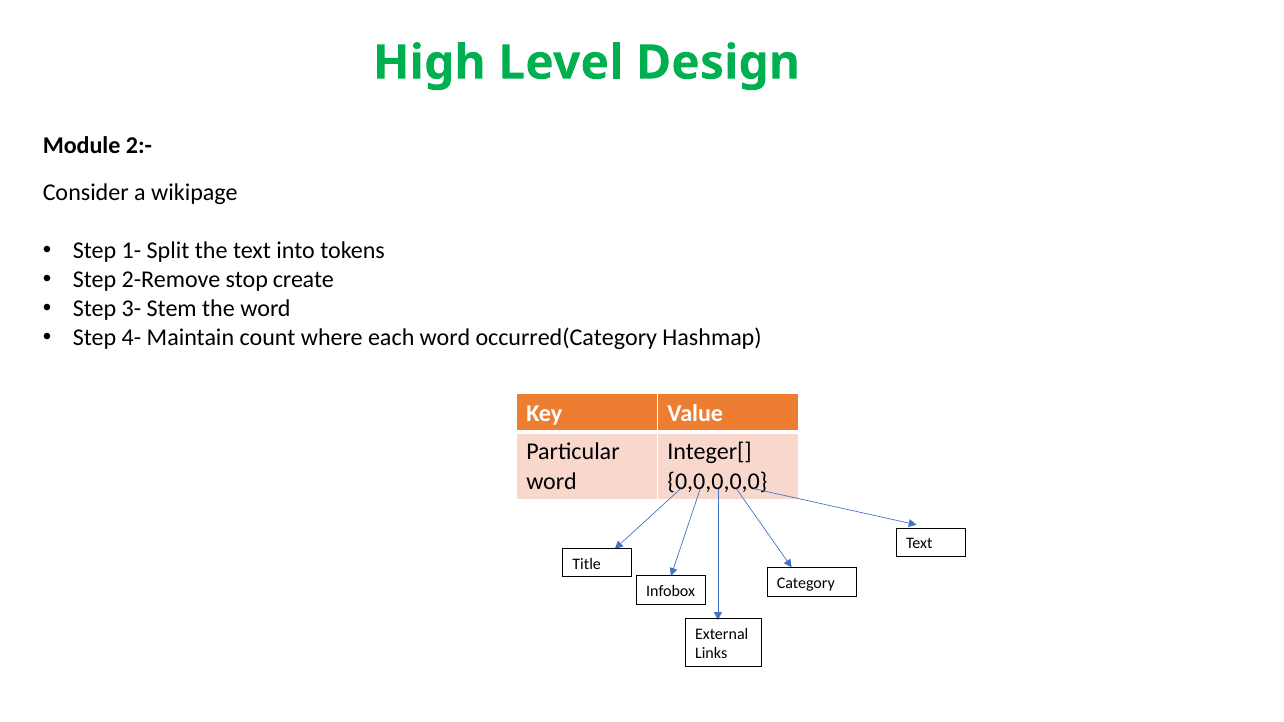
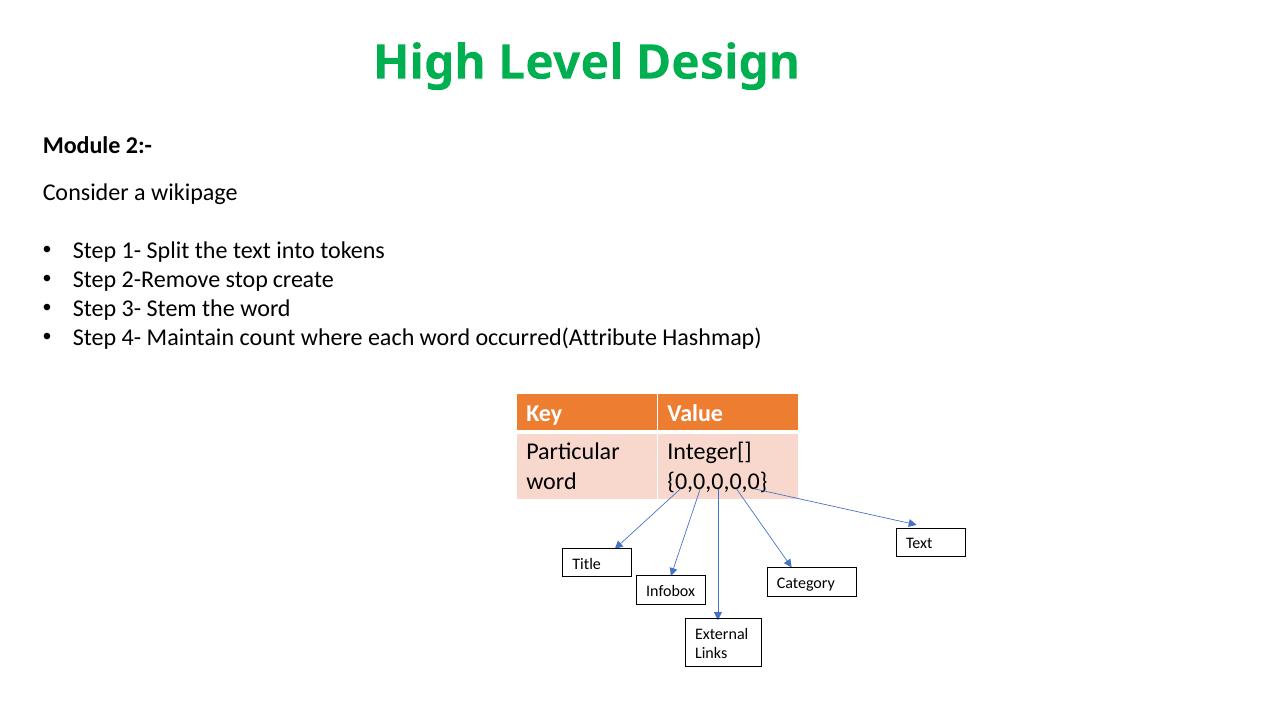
occurred(Category: occurred(Category -> occurred(Attribute
